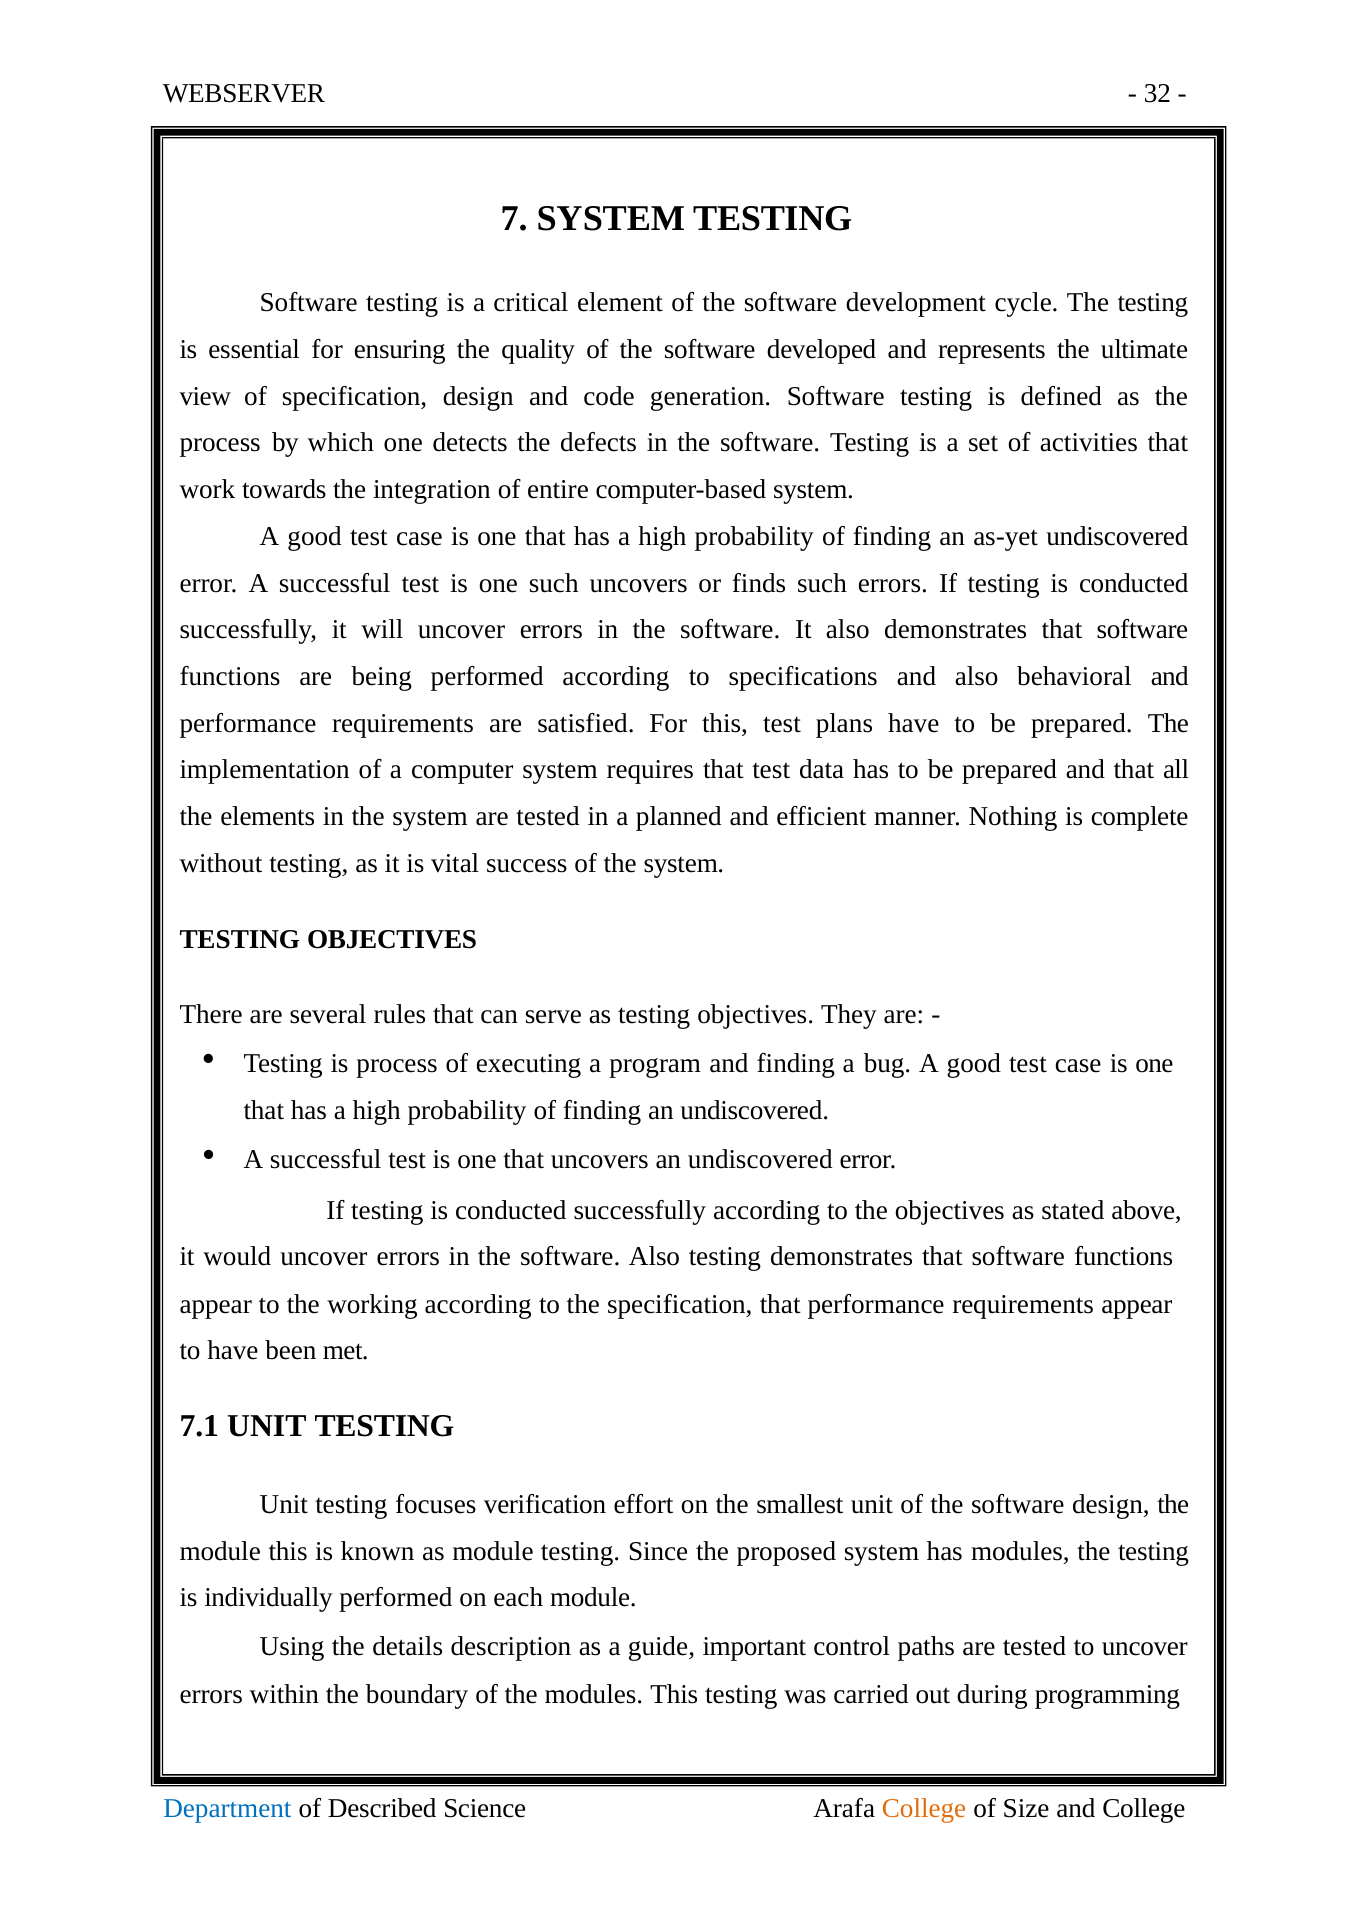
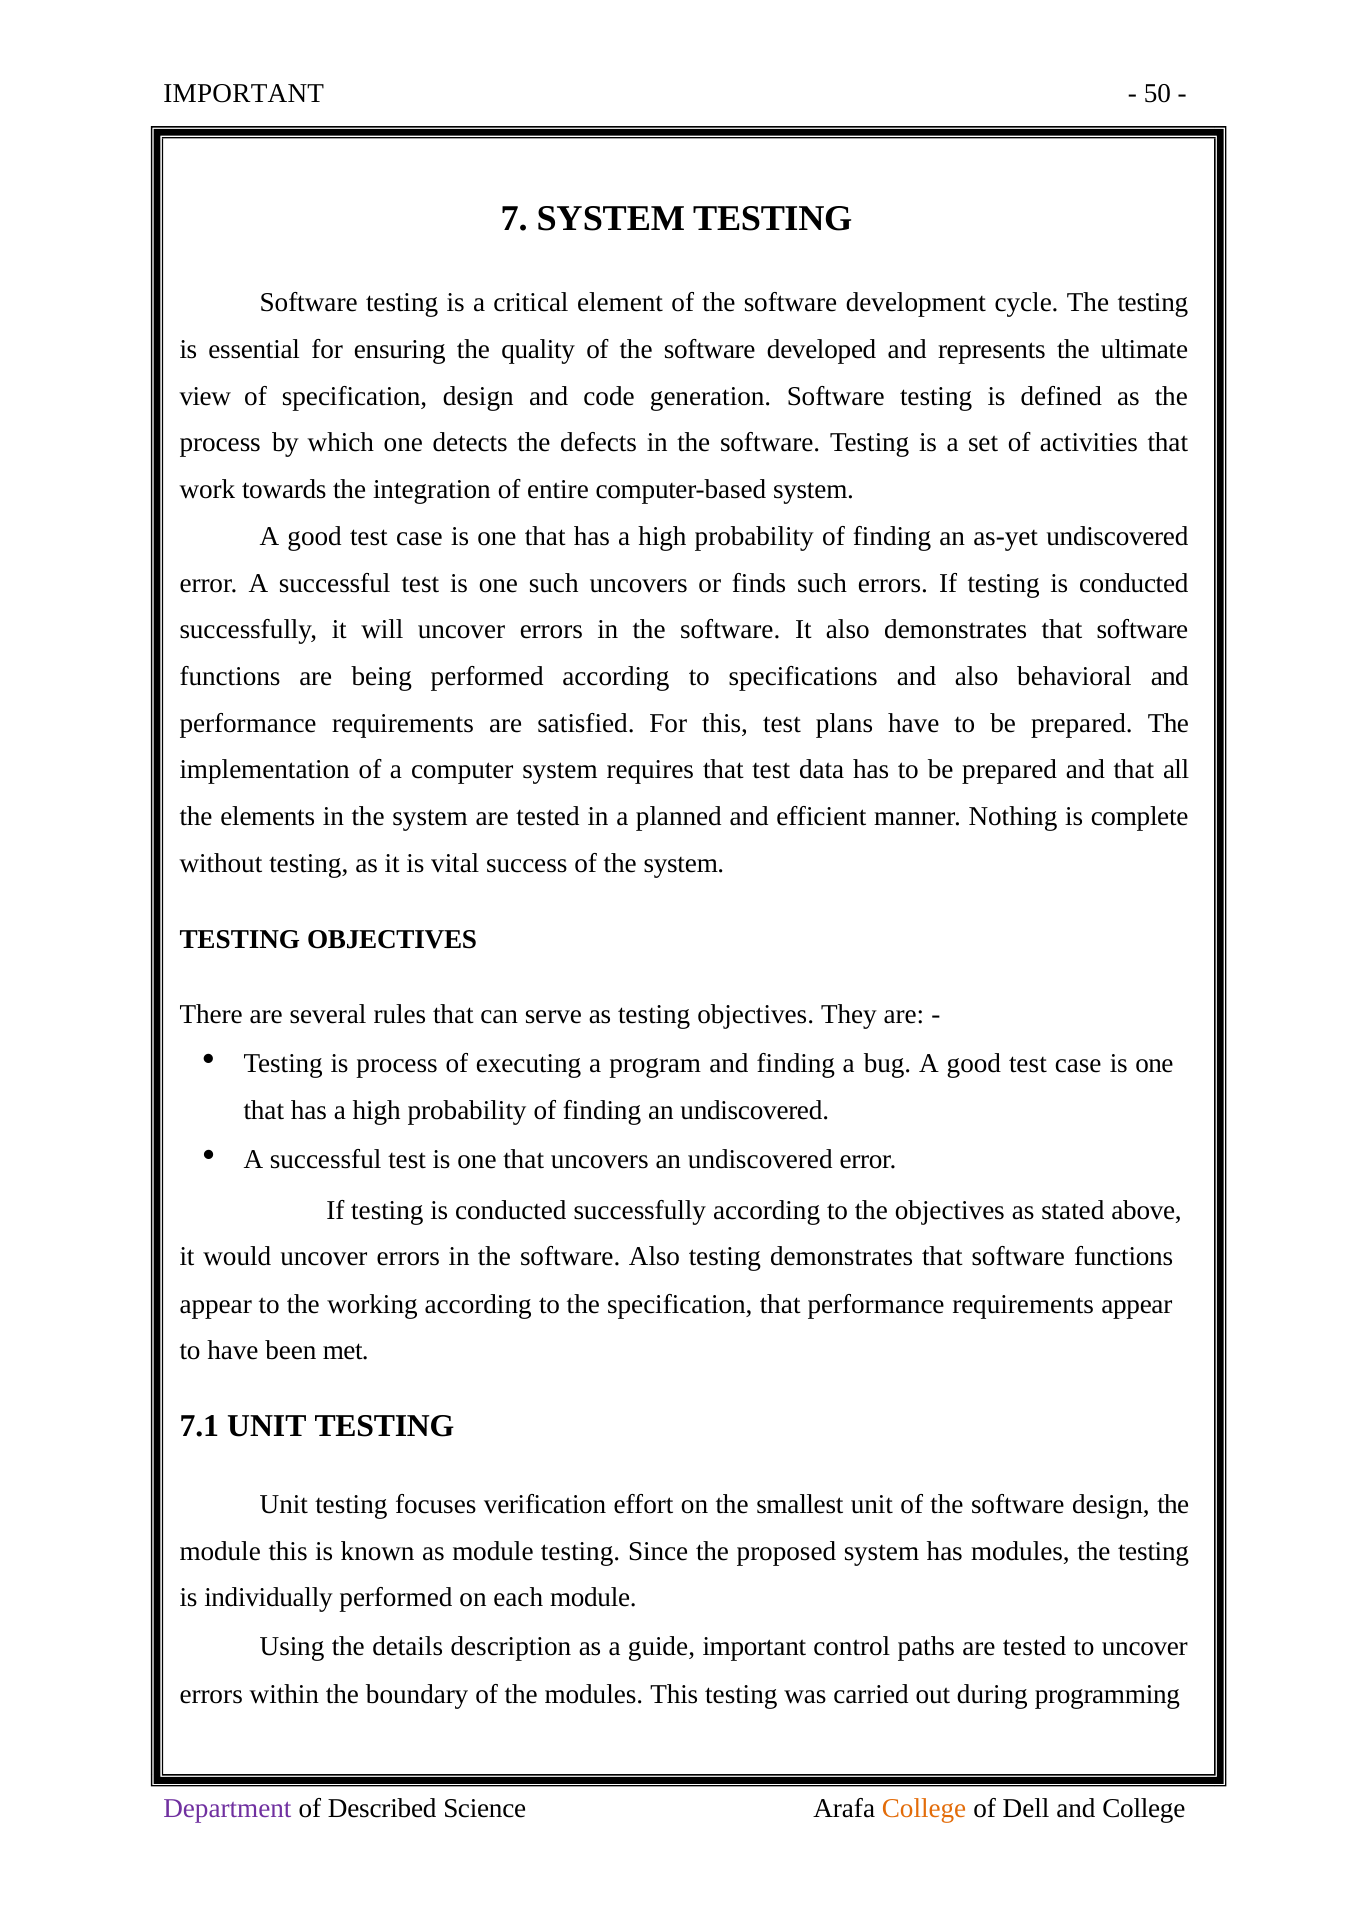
WEBSERVER at (244, 93): WEBSERVER -> IMPORTANT
32: 32 -> 50
Department colour: blue -> purple
Size: Size -> Dell
